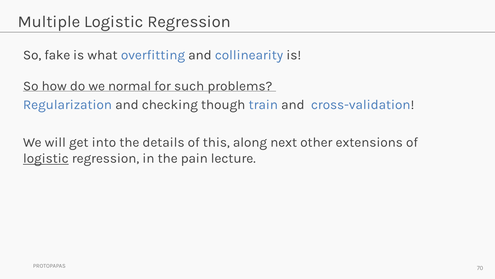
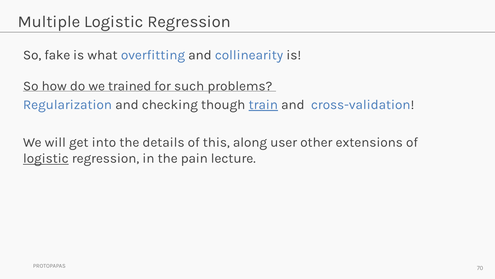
normal: normal -> trained
train underline: none -> present
next: next -> user
